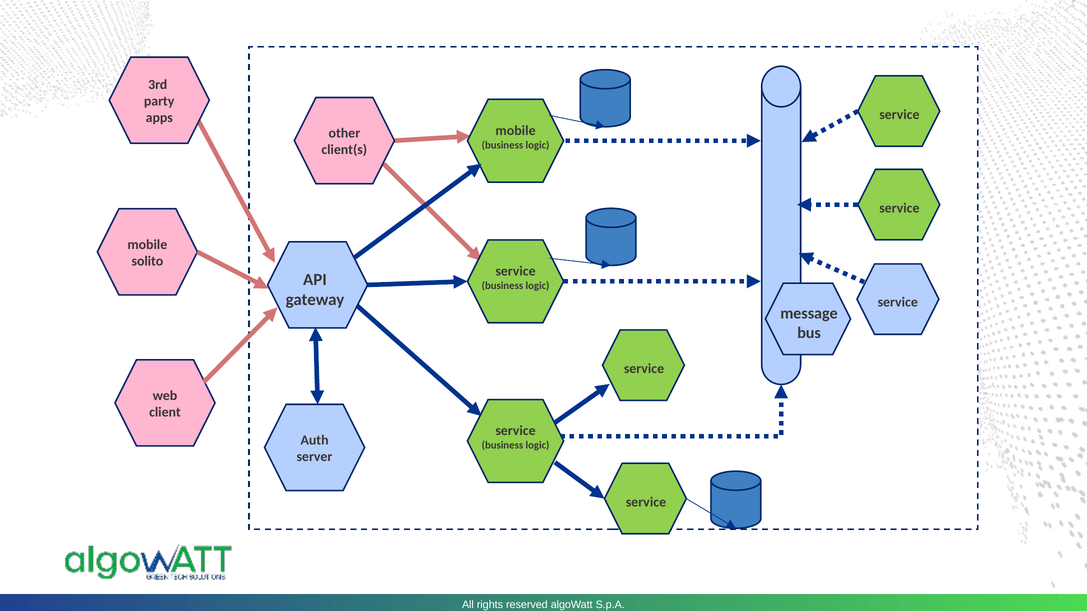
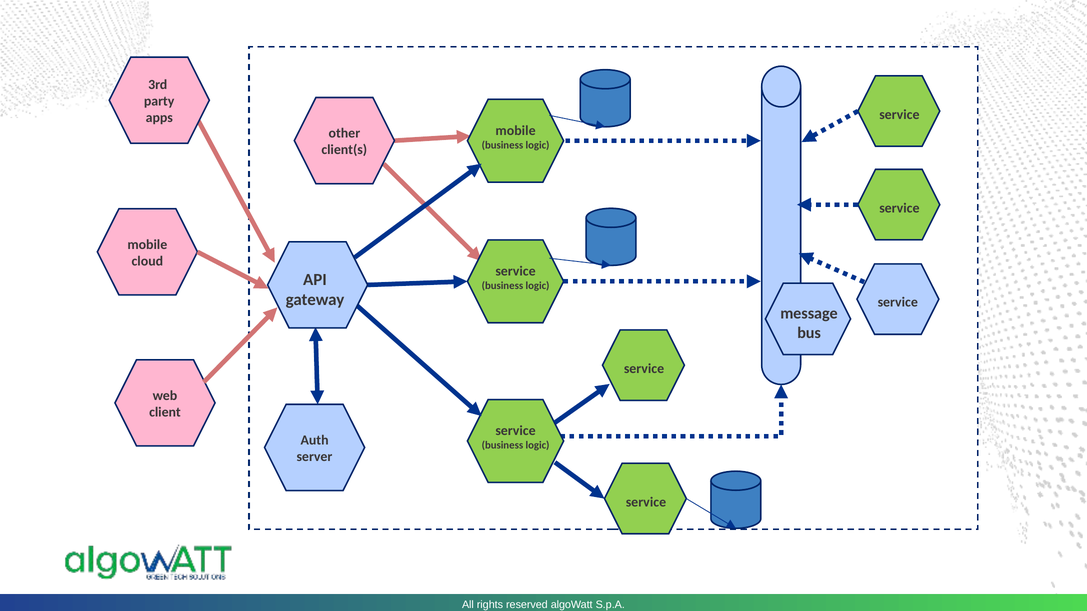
solito: solito -> cloud
